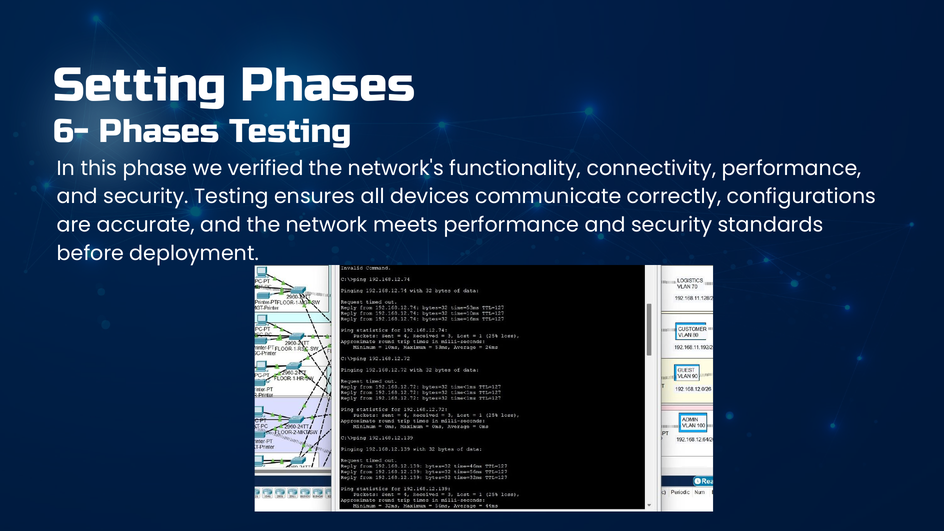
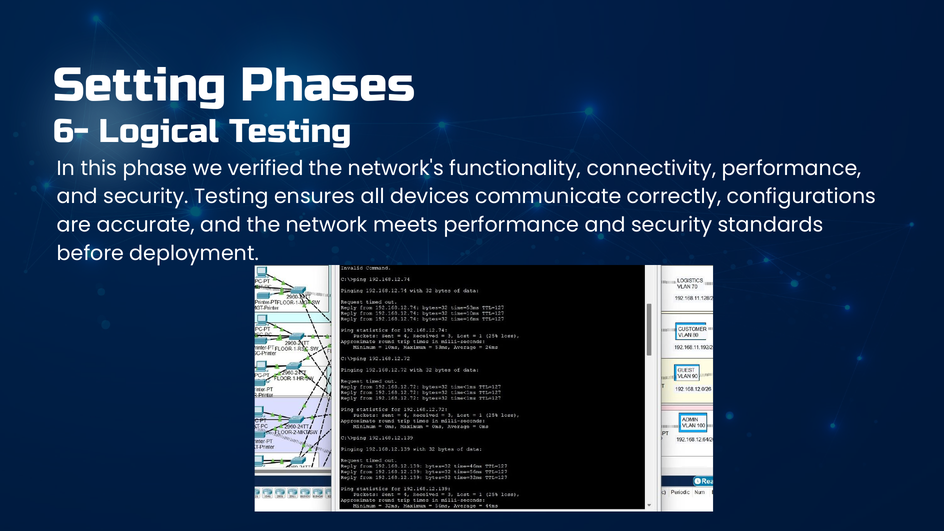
6- Phases: Phases -> Logical
